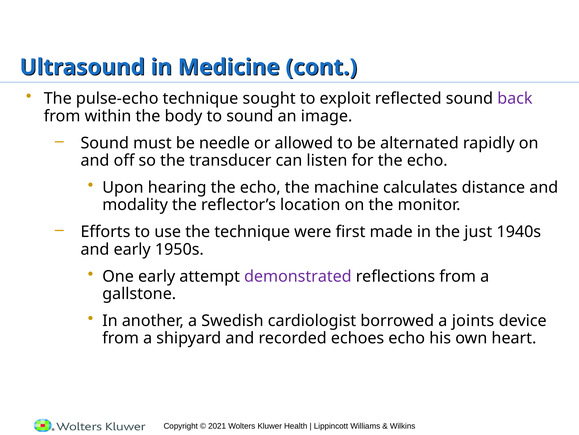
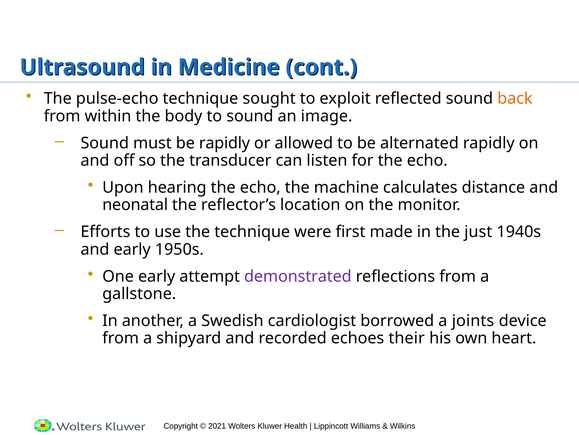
back colour: purple -> orange
be needle: needle -> rapidly
modality: modality -> neonatal
echoes echo: echo -> their
